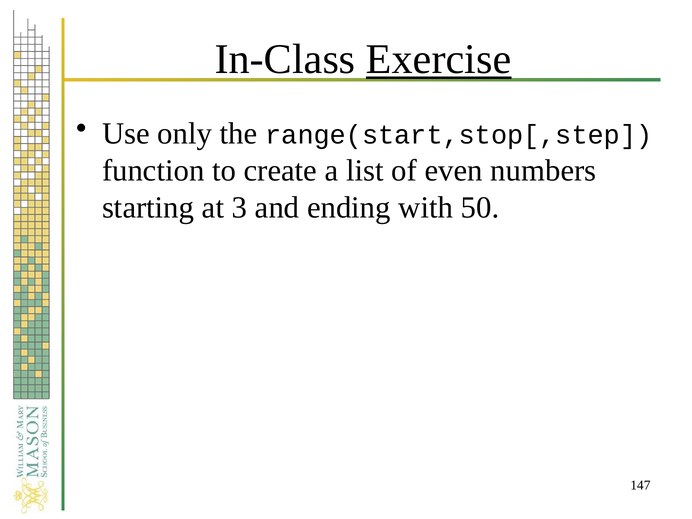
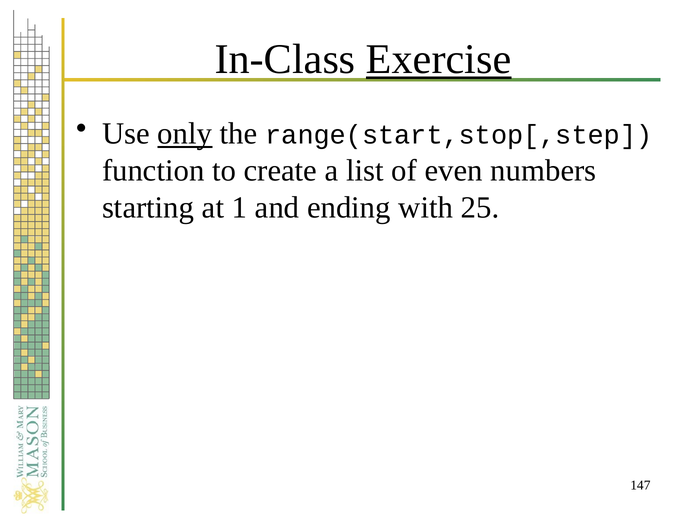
only underline: none -> present
3: 3 -> 1
50: 50 -> 25
